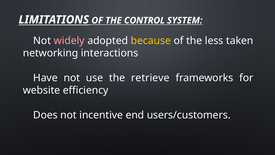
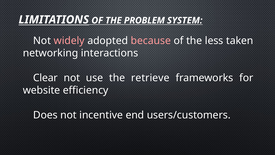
CONTROL: CONTROL -> PROBLEM
because colour: yellow -> pink
Have: Have -> Clear
